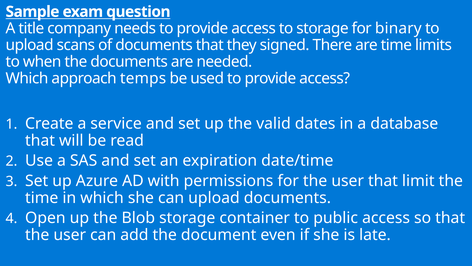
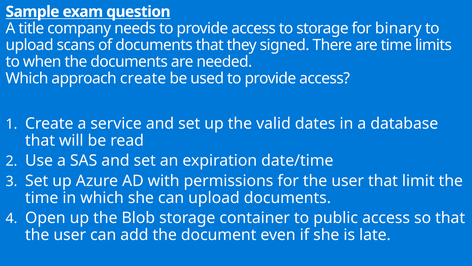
approach temps: temps -> create
